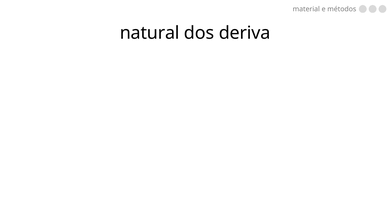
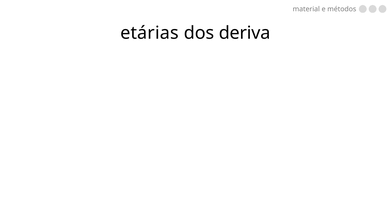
natural: natural -> etárias
